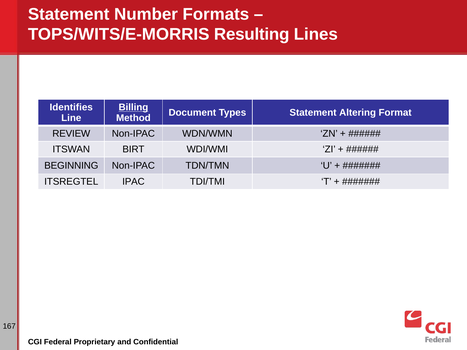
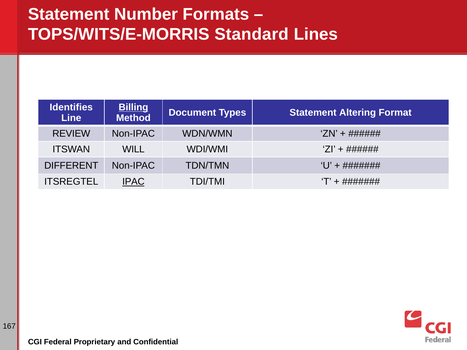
Resulting: Resulting -> Standard
BIRT: BIRT -> WILL
BEGINNING: BEGINNING -> DIFFERENT
IPAC underline: none -> present
